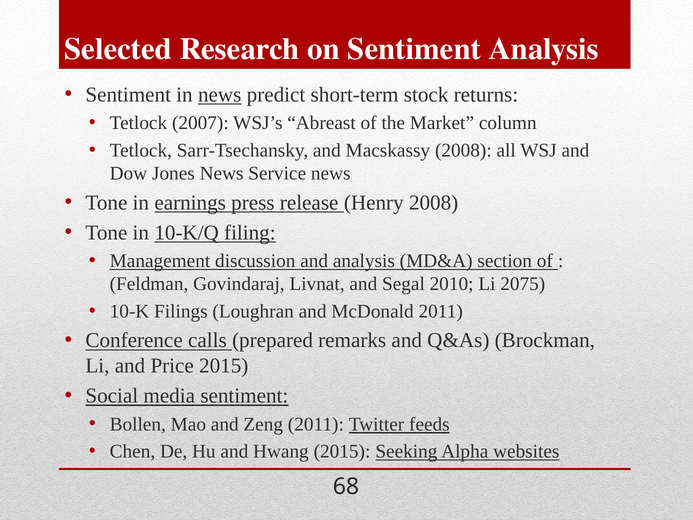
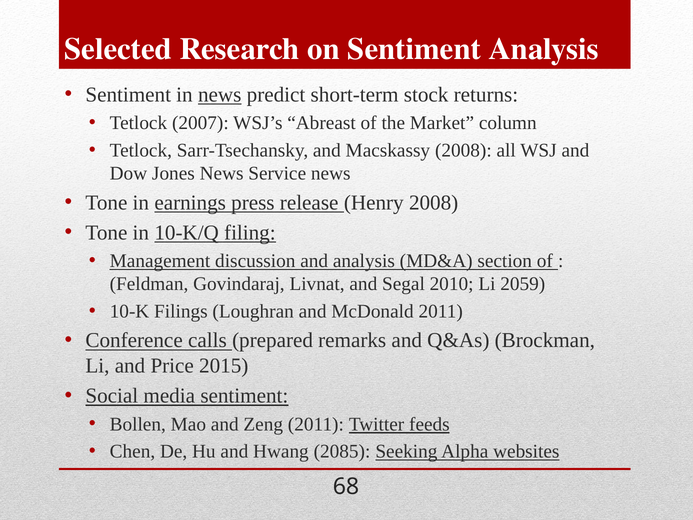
2075: 2075 -> 2059
Hwang 2015: 2015 -> 2085
